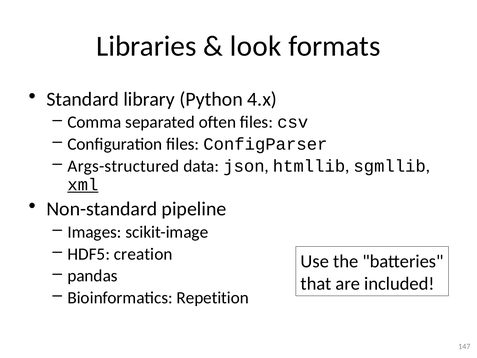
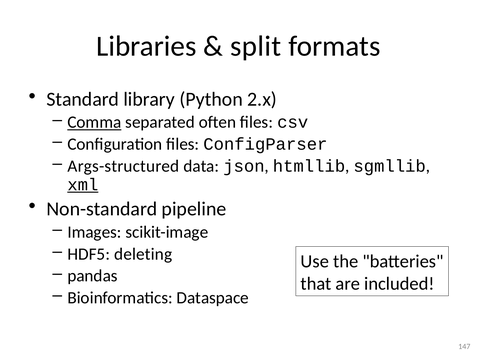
look: look -> split
4.x: 4.x -> 2.x
Comma underline: none -> present
creation: creation -> deleting
Repetition: Repetition -> Dataspace
